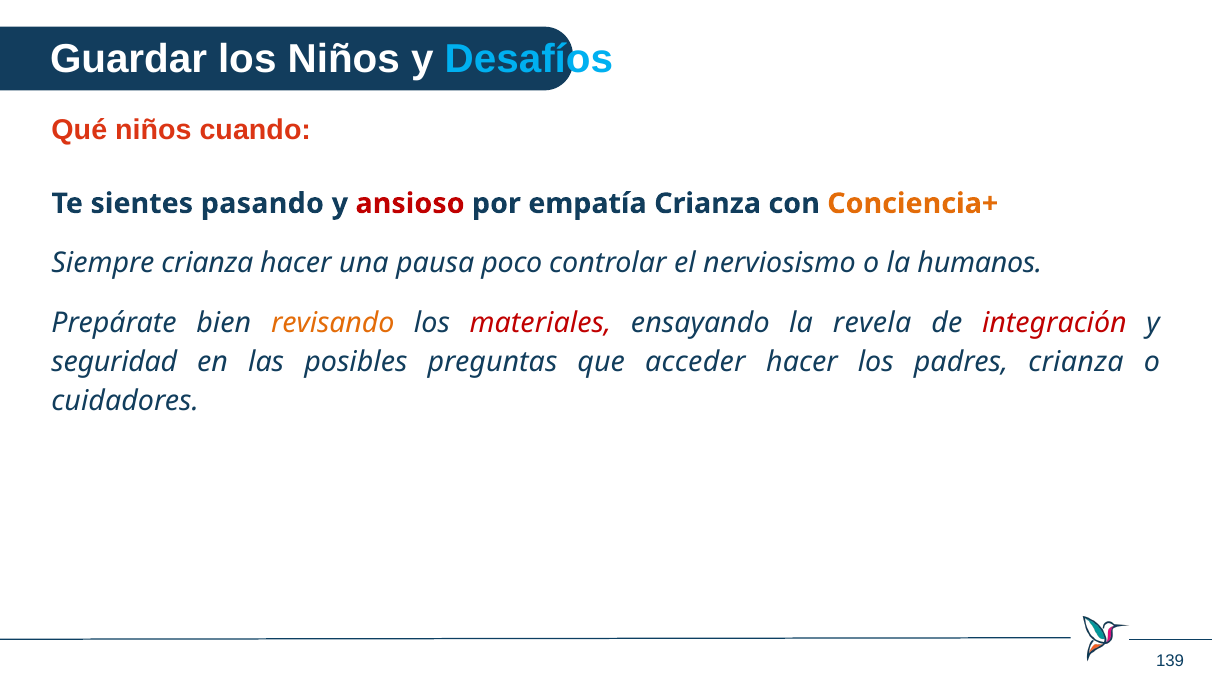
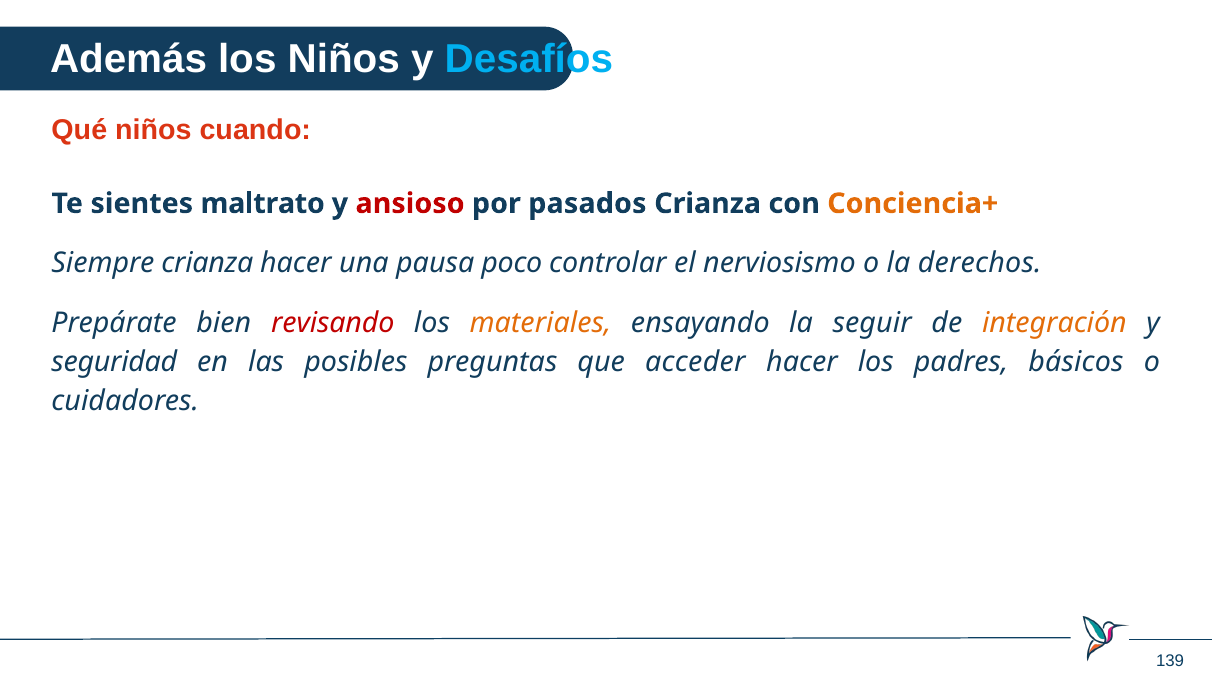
Guardar: Guardar -> Además
pasando: pasando -> maltrato
empatía: empatía -> pasados
humanos: humanos -> derechos
revisando colour: orange -> red
materiales colour: red -> orange
revela: revela -> seguir
integración colour: red -> orange
padres crianza: crianza -> básicos
